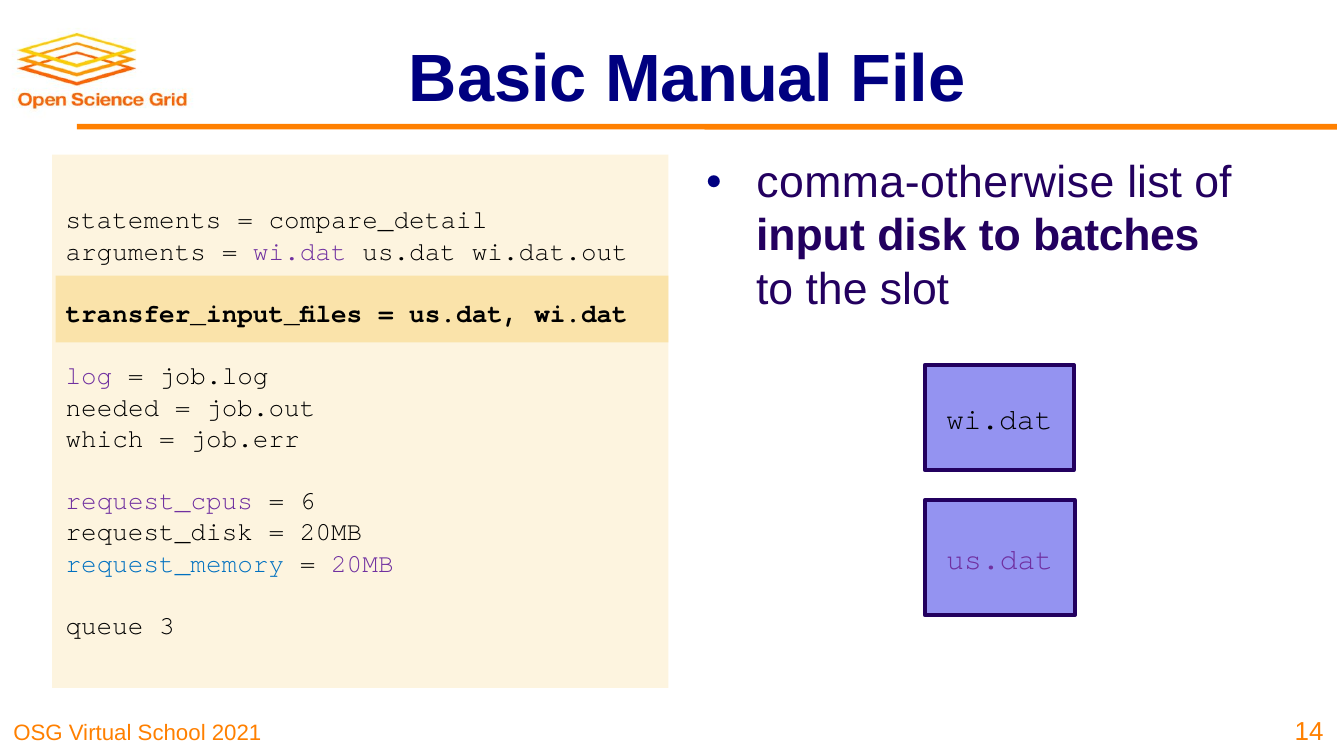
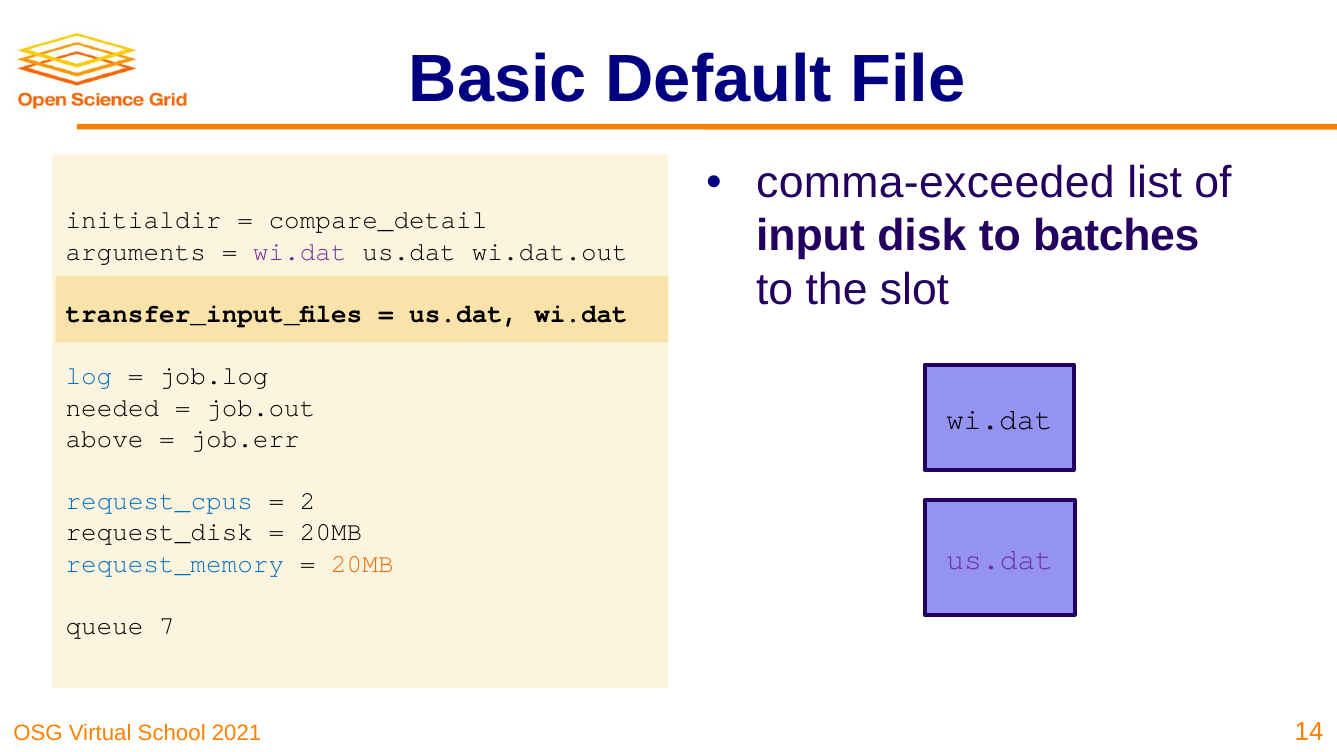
Manual: Manual -> Default
comma-otherwise: comma-otherwise -> comma-exceeded
statements: statements -> initialdir
log colour: purple -> blue
which: which -> above
request_cpus colour: purple -> blue
6: 6 -> 2
20MB at (362, 564) colour: purple -> orange
3: 3 -> 7
